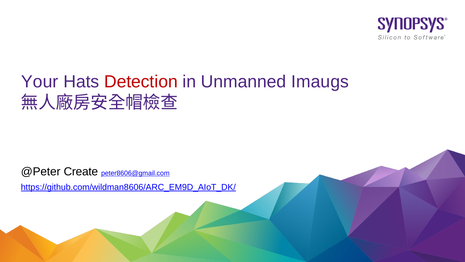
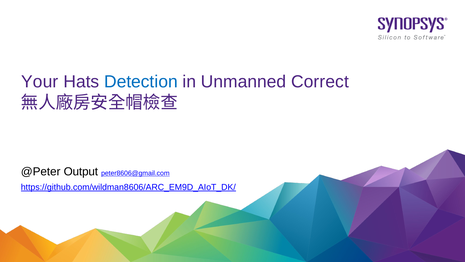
Detection colour: red -> blue
Imaugs: Imaugs -> Correct
Create: Create -> Output
